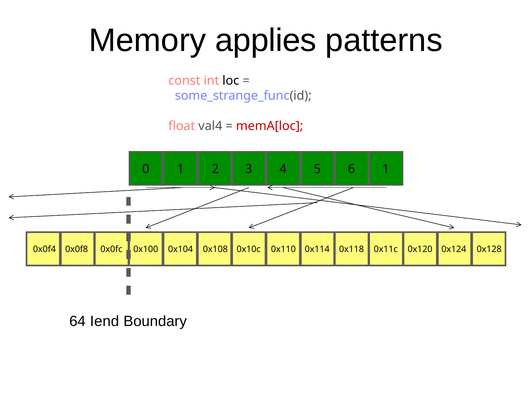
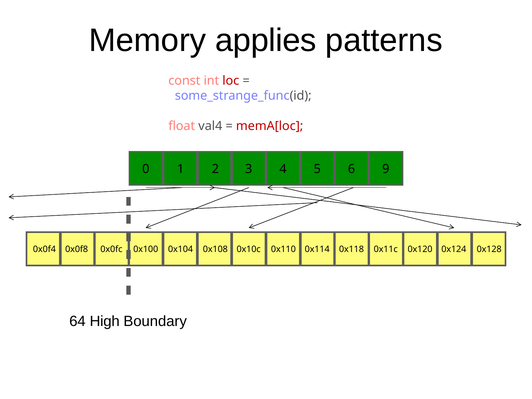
loc colour: black -> red
6 1: 1 -> 9
Iend: Iend -> High
